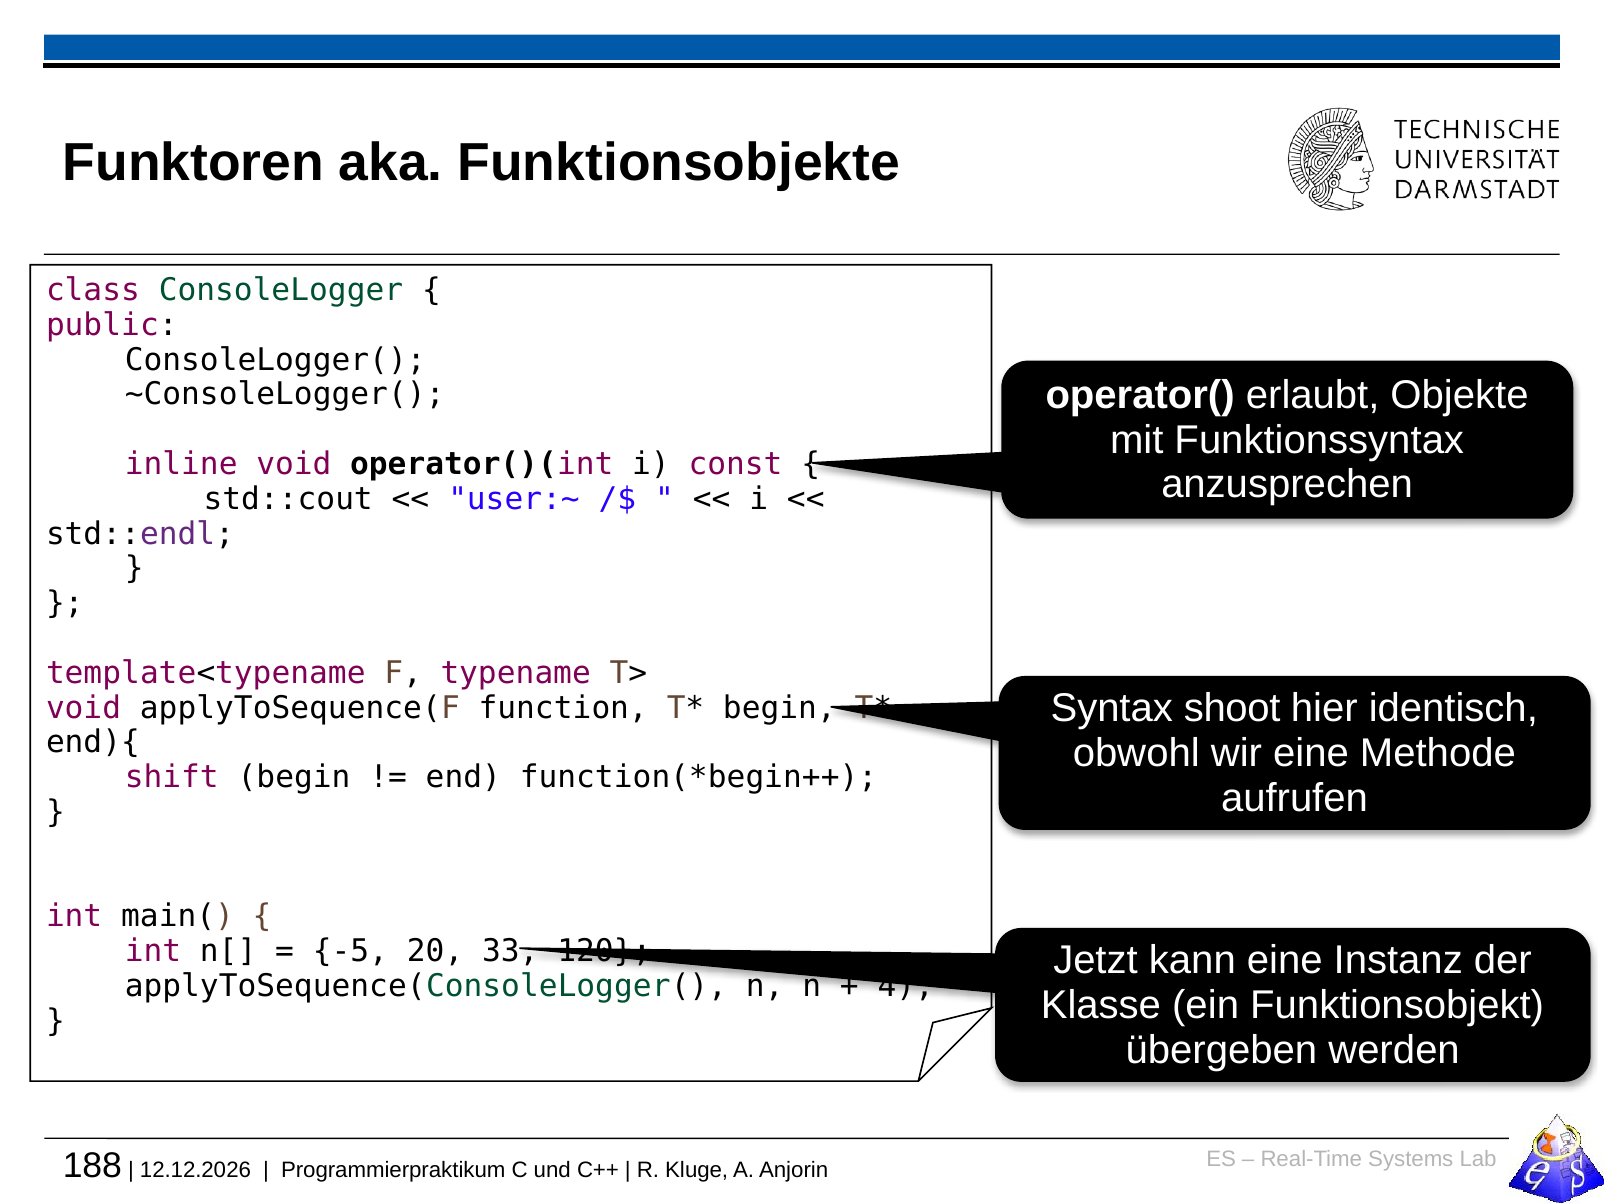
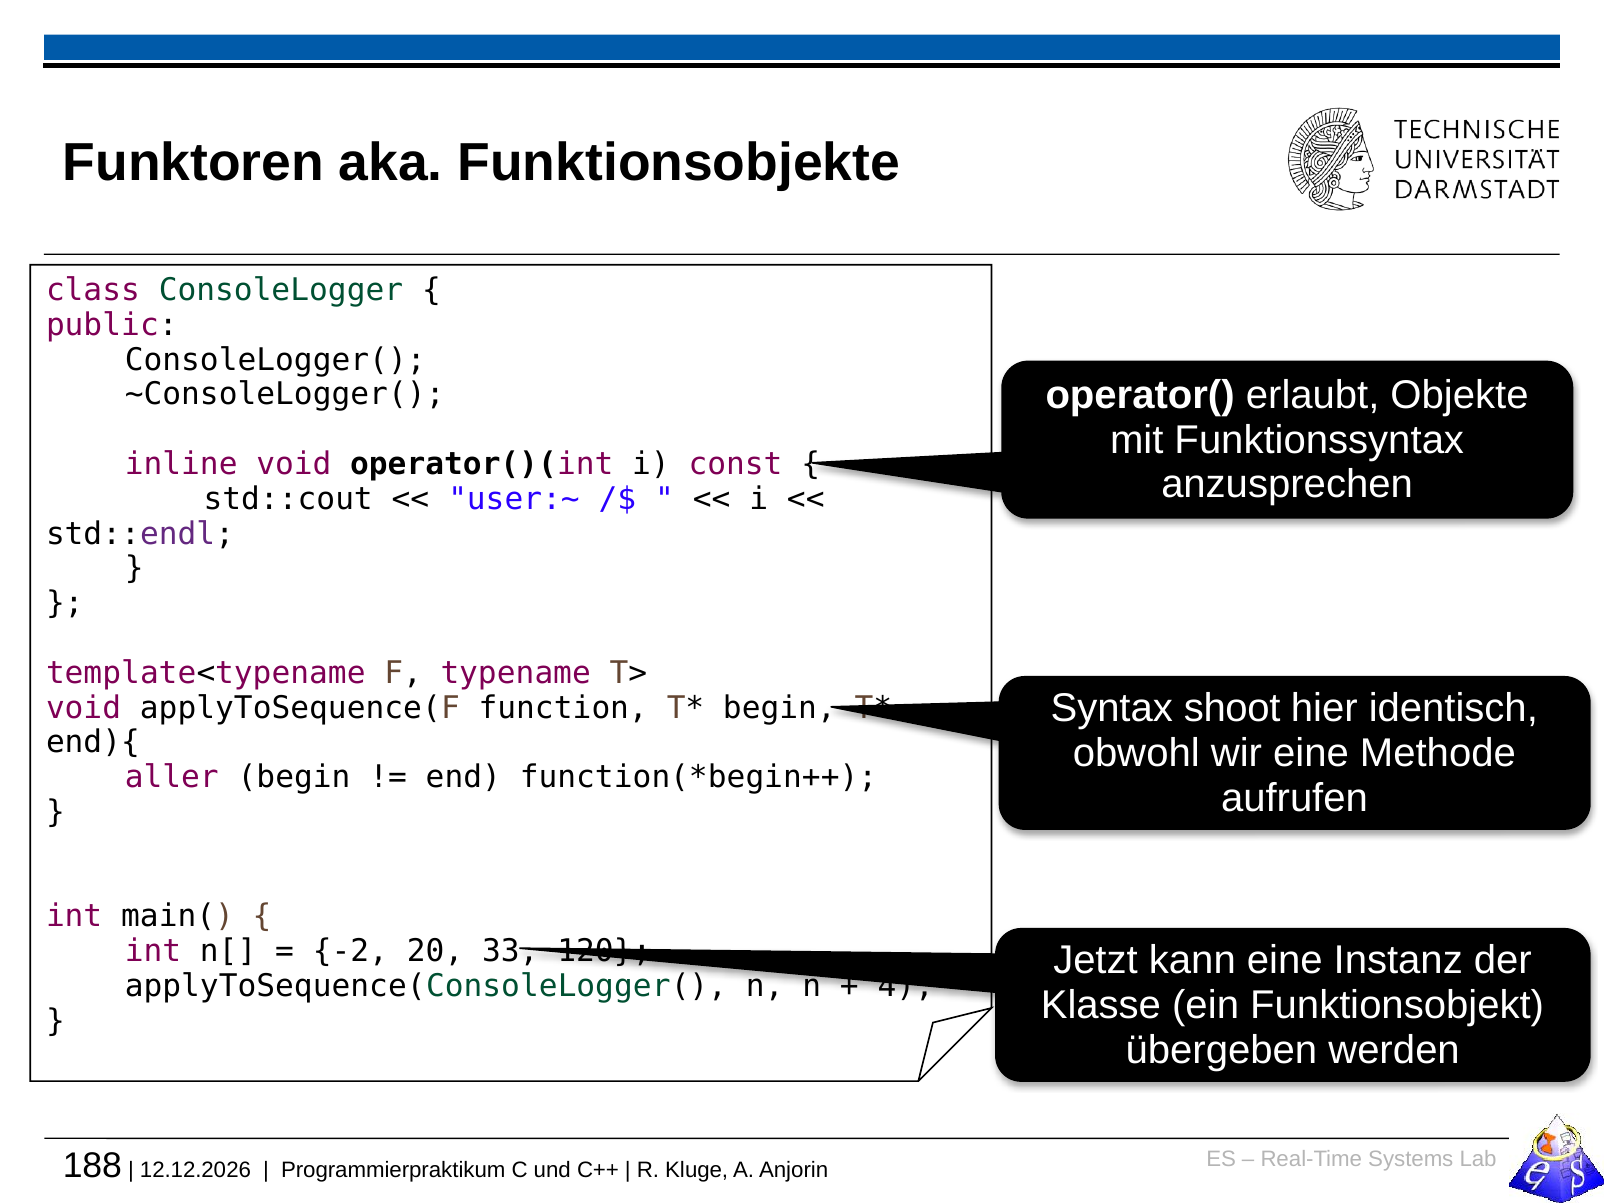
shift: shift -> aller
-5: -5 -> -2
